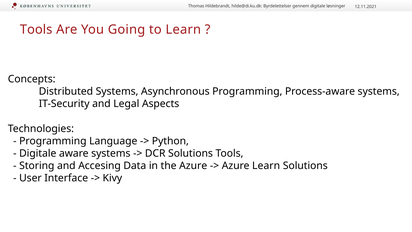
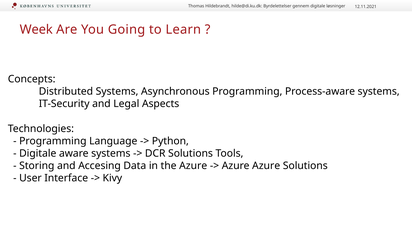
Tools at (36, 30): Tools -> Week
Azure Learn: Learn -> Azure
